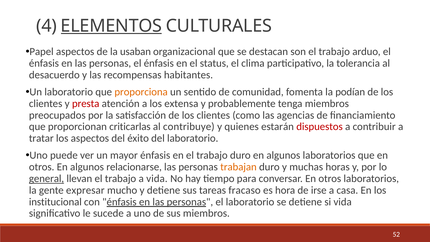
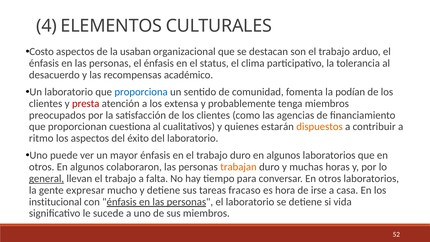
ELEMENTOS underline: present -> none
Papel: Papel -> Costo
habitantes: habitantes -> académico
proporciona colour: orange -> blue
criticarlas: criticarlas -> cuestiona
contribuye: contribuye -> cualitativos
dispuestos colour: red -> orange
tratar: tratar -> ritmo
relacionarse: relacionarse -> colaboraron
a vida: vida -> falta
